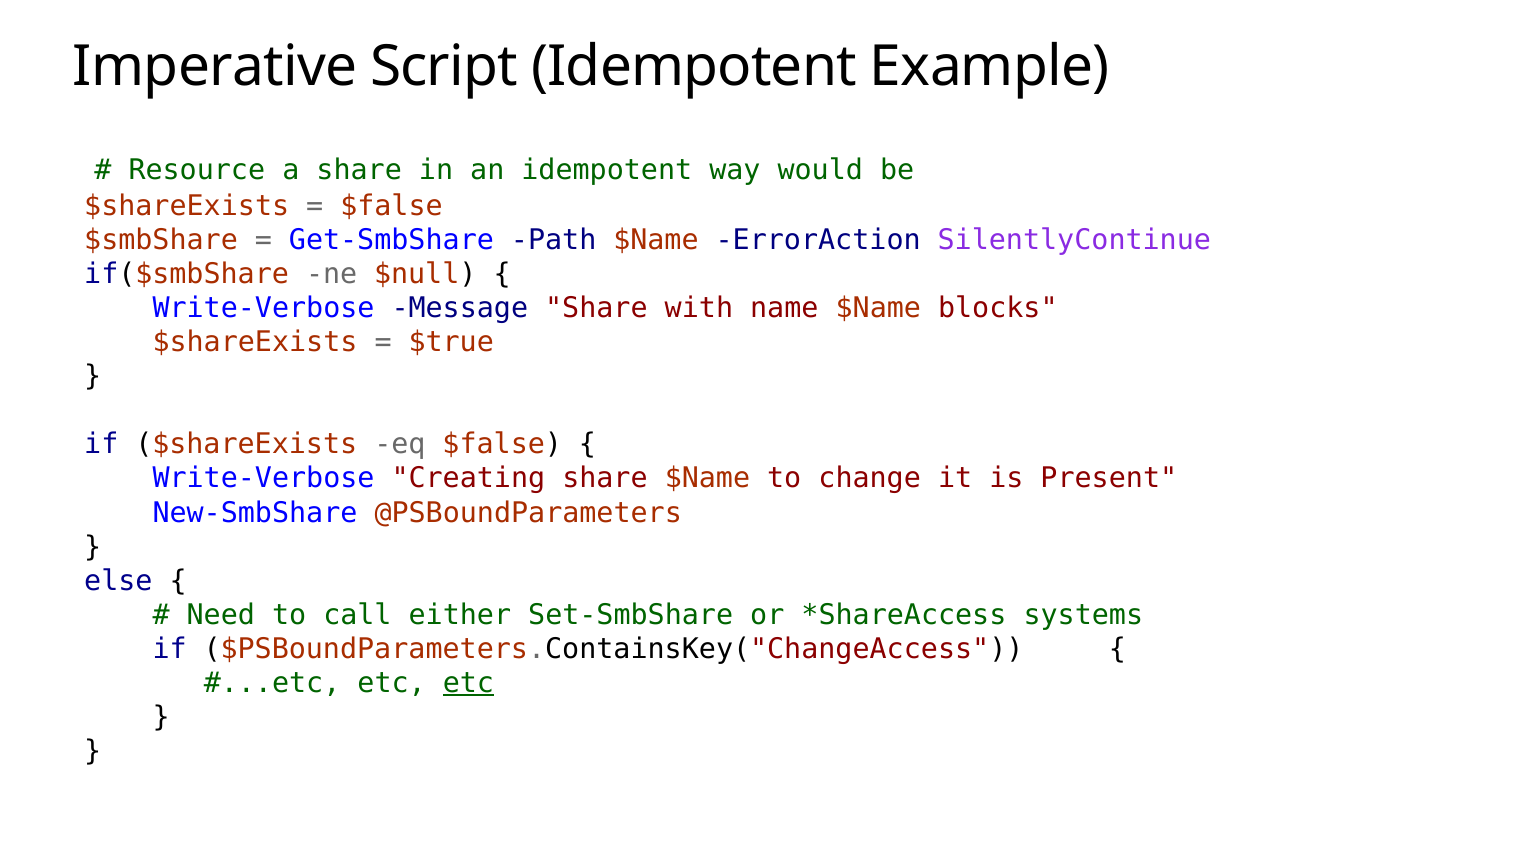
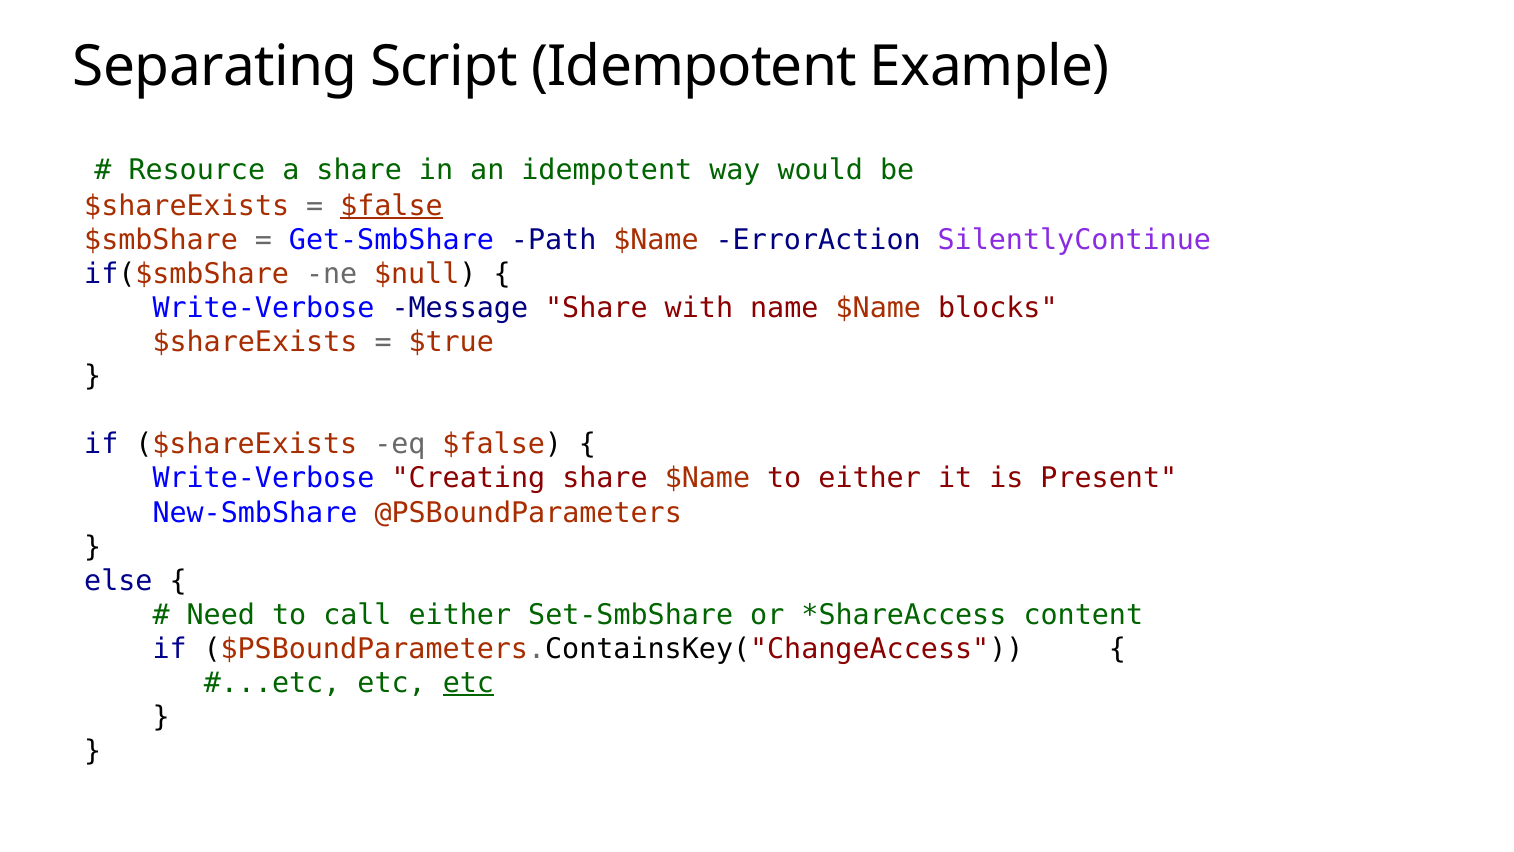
Imperative: Imperative -> Separating
$false at (391, 206) underline: none -> present
to change: change -> either
systems: systems -> content
